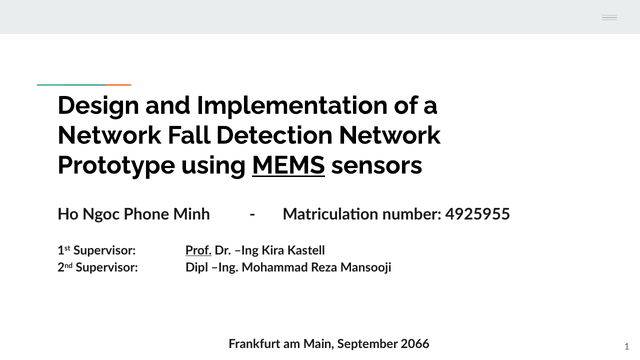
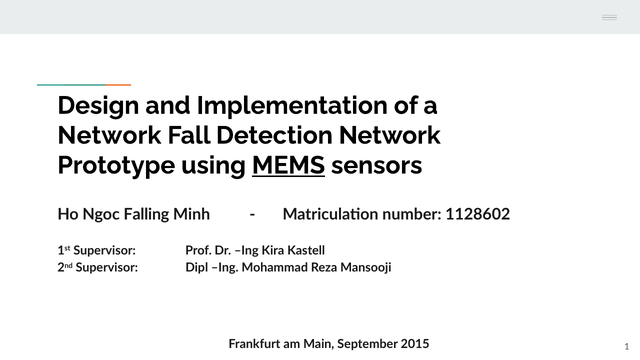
Phone: Phone -> Falling
4925955: 4925955 -> 1128602
Prof underline: present -> none
2066: 2066 -> 2015
